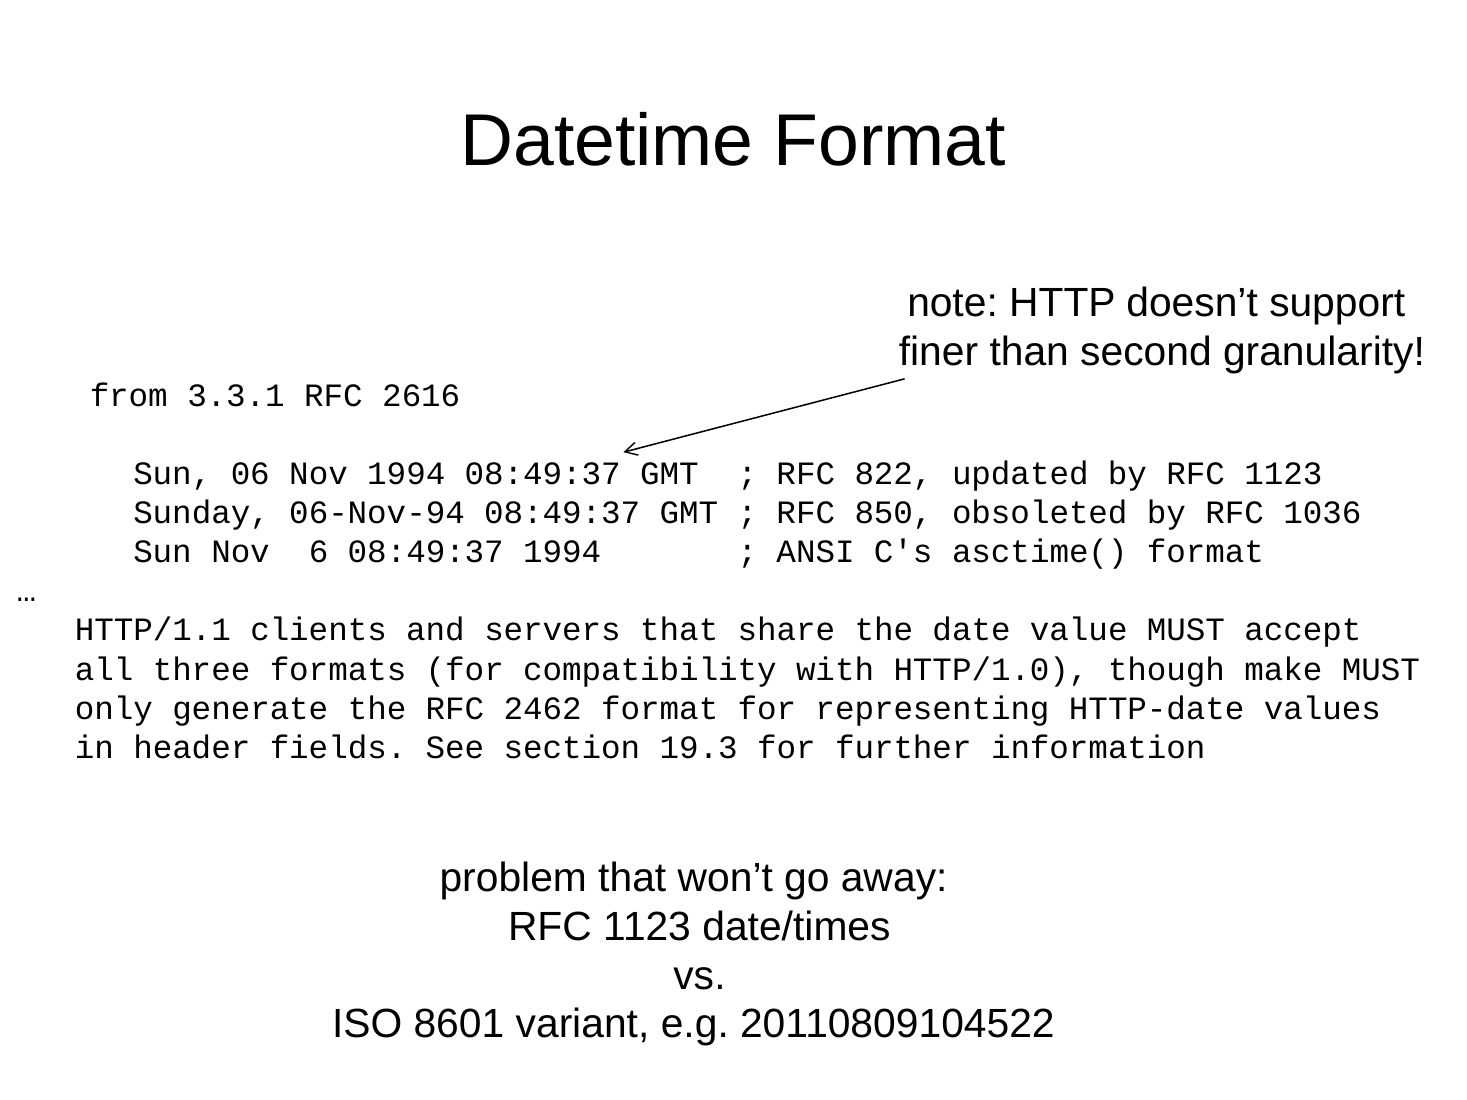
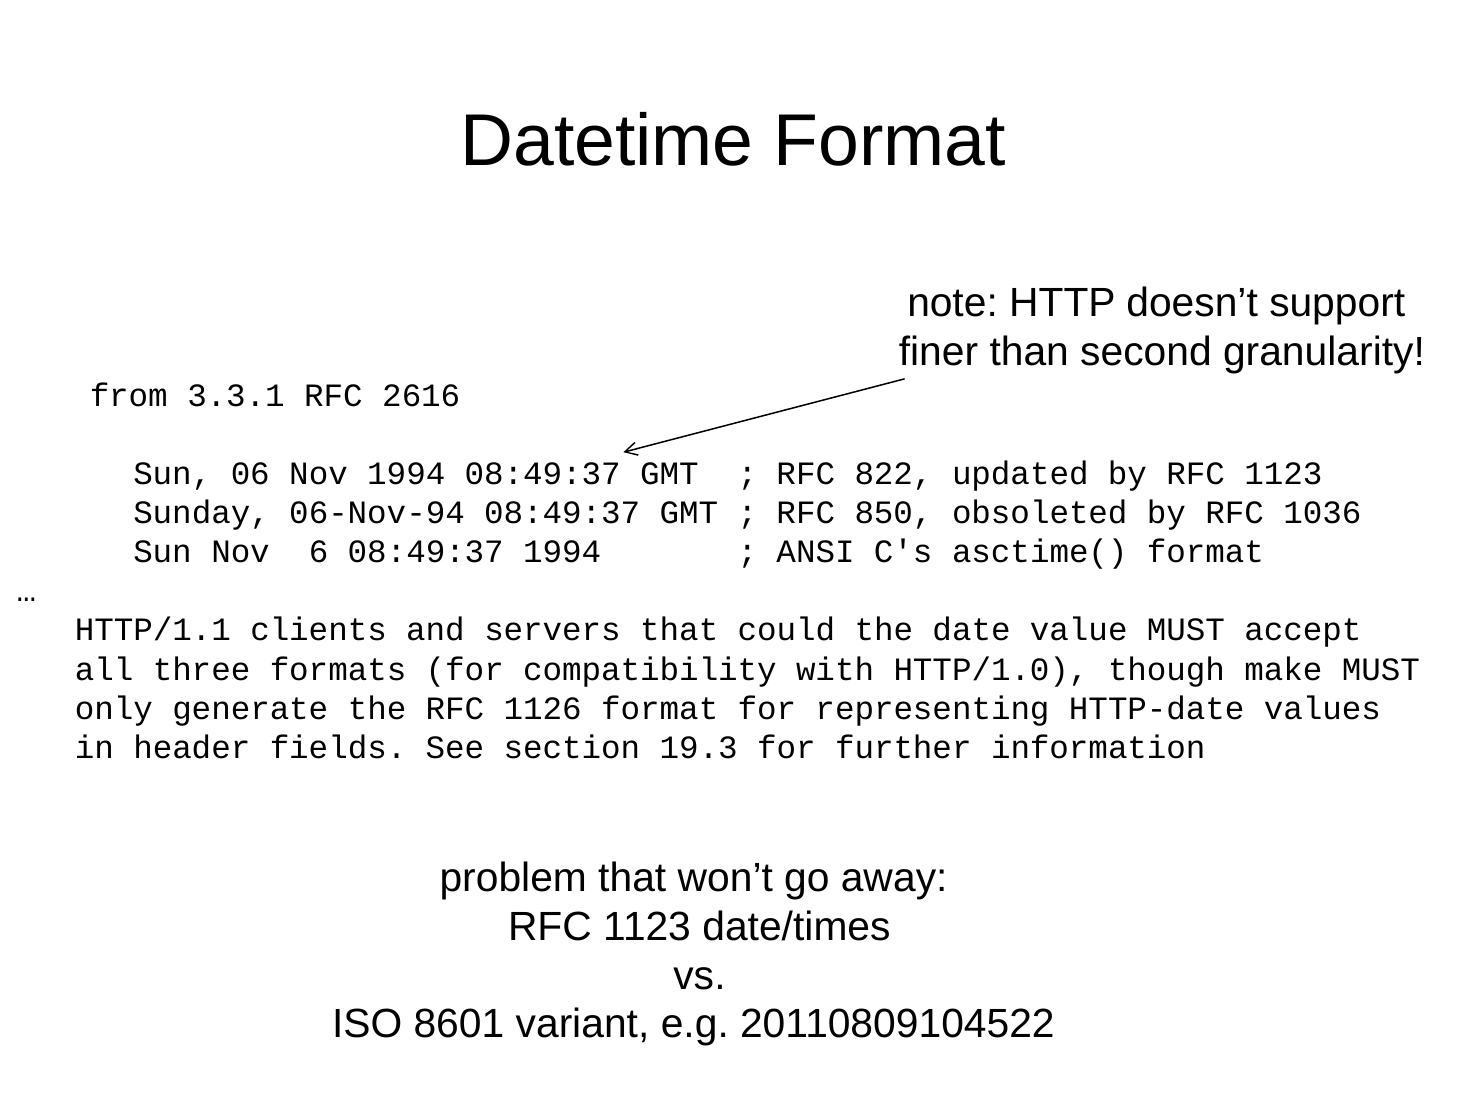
share: share -> could
2462: 2462 -> 1126
